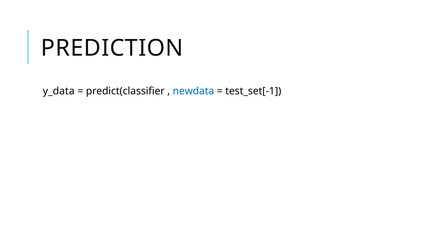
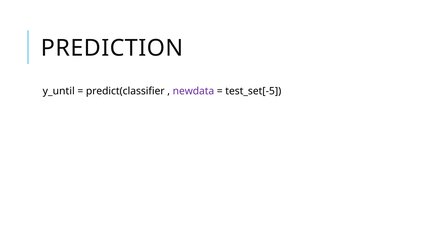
y_data: y_data -> y_until
newdata colour: blue -> purple
test_set[-1: test_set[-1 -> test_set[-5
